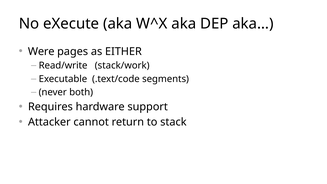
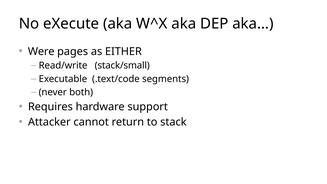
stack/work: stack/work -> stack/small
